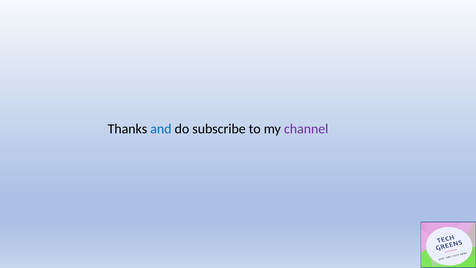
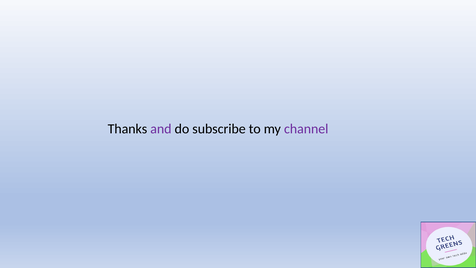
and colour: blue -> purple
